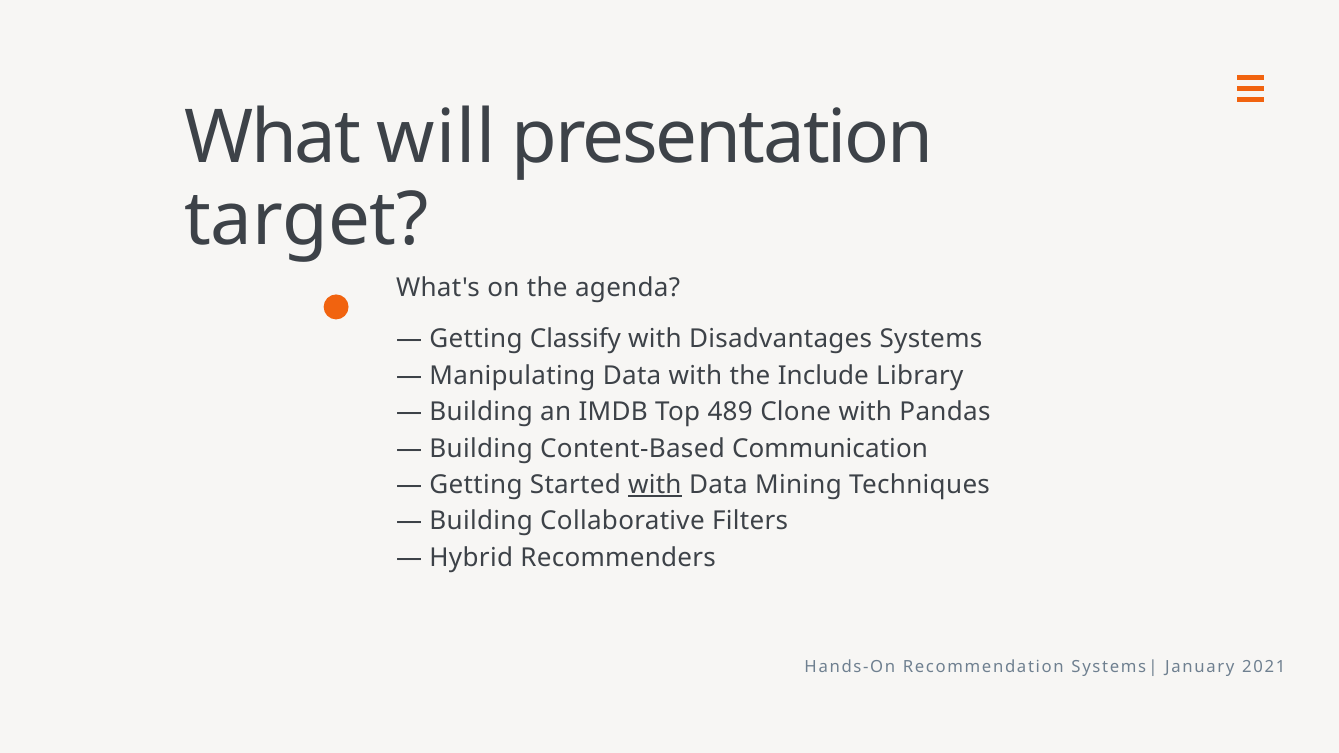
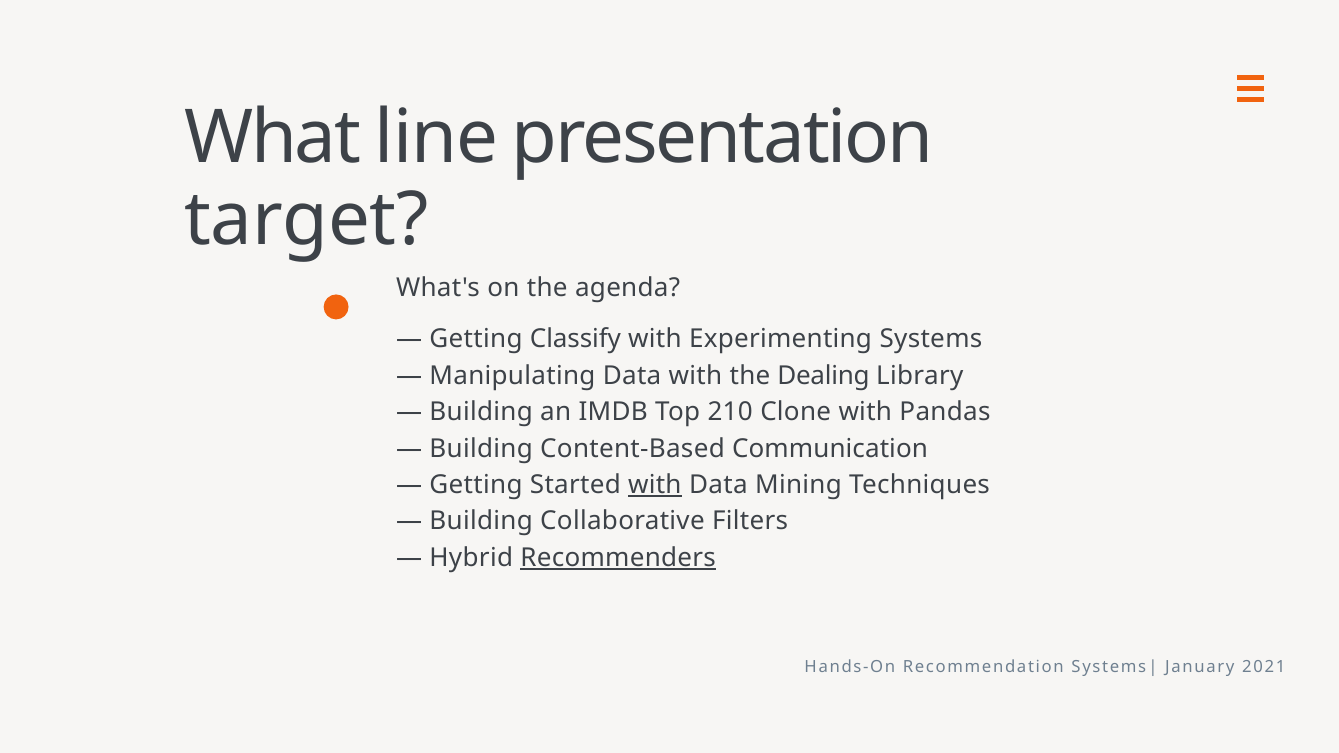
will: will -> line
Disadvantages: Disadvantages -> Experimenting
Include: Include -> Dealing
489: 489 -> 210
Recommenders underline: none -> present
